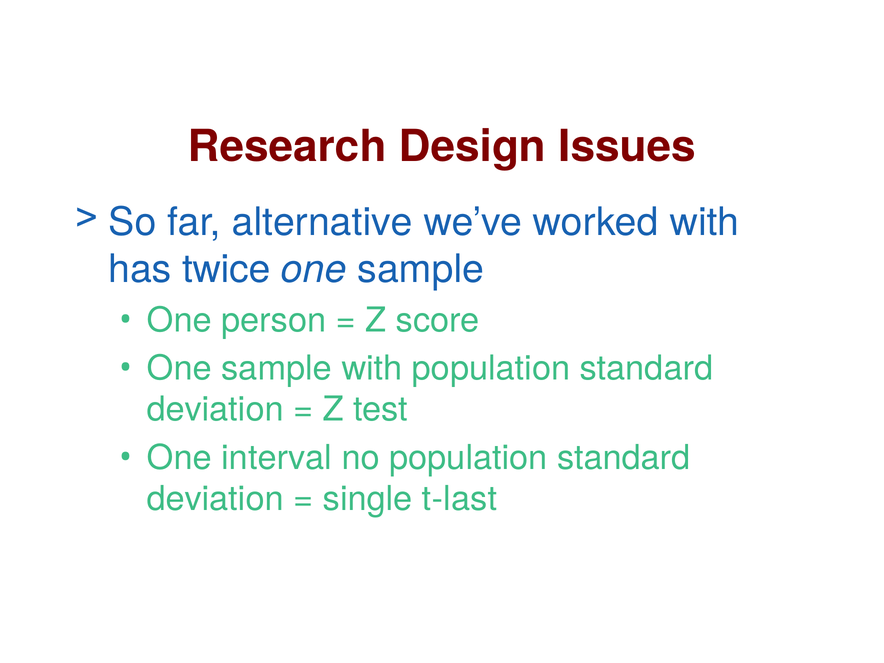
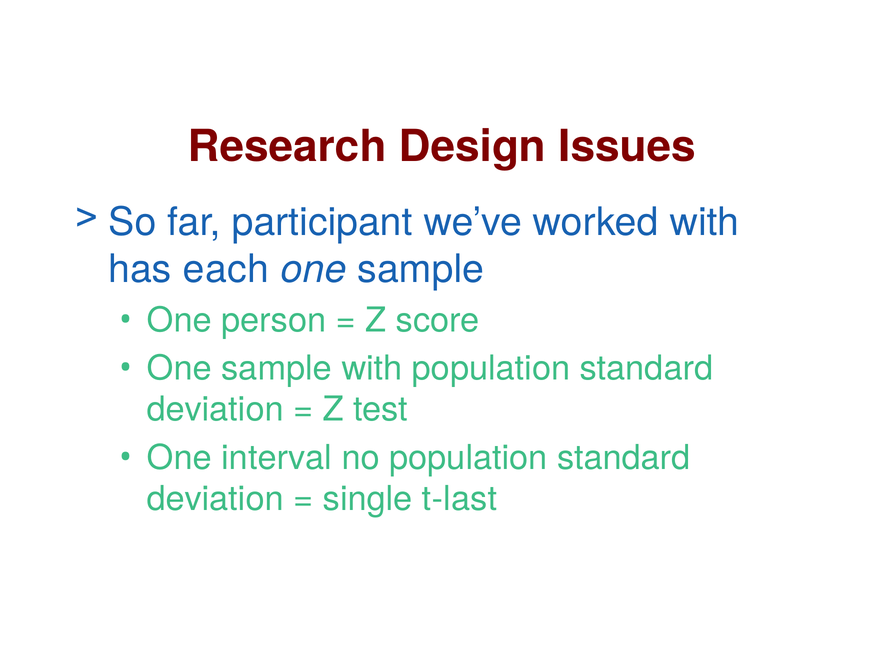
alternative: alternative -> participant
twice: twice -> each
